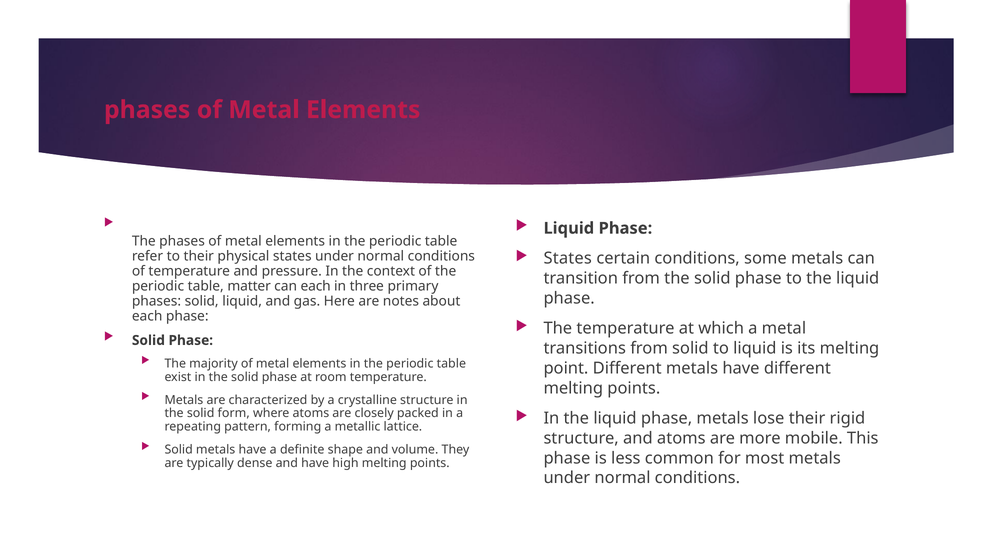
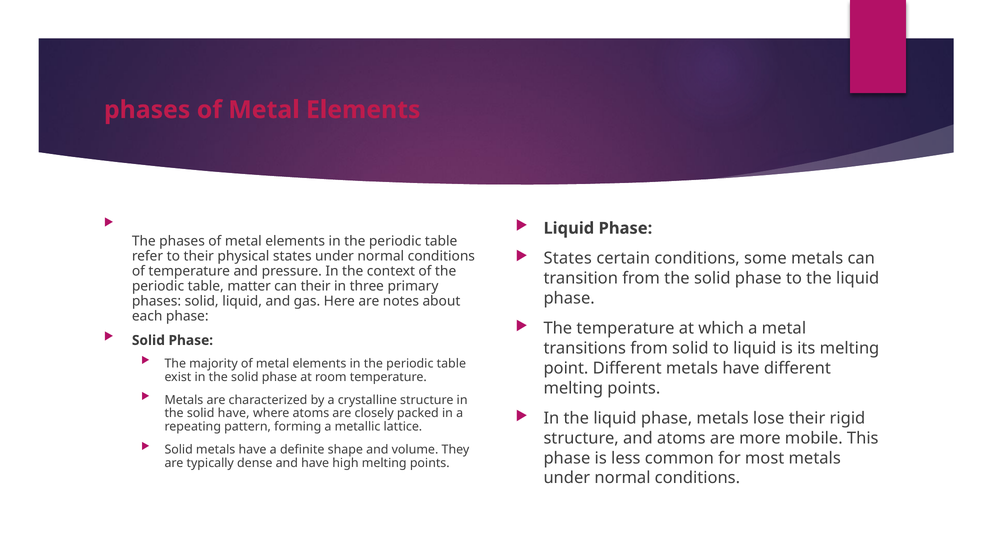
can each: each -> their
solid form: form -> have
